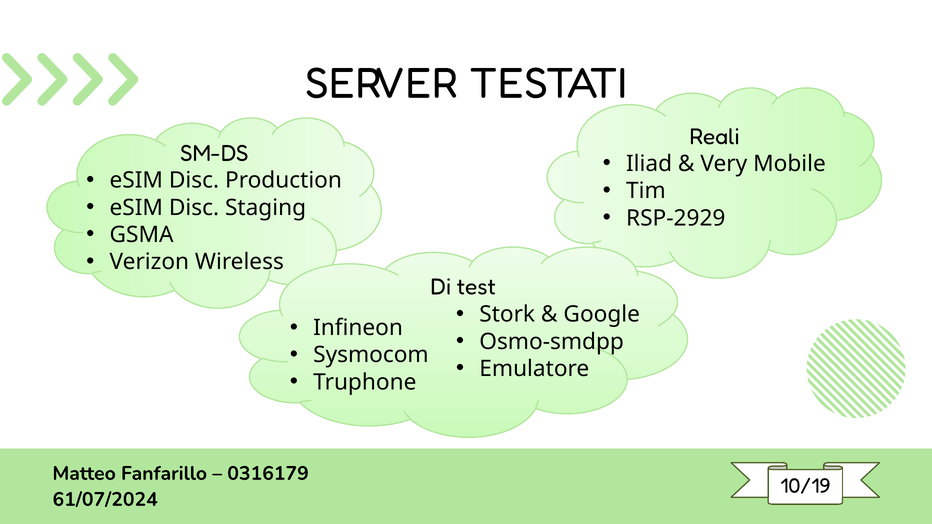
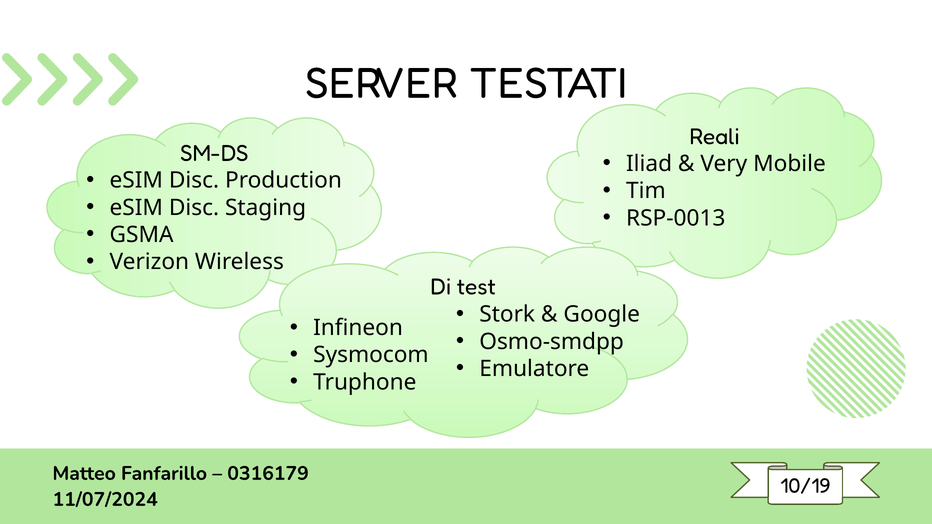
RSP-2929: RSP-2929 -> RSP-0013
61/07/2024: 61/07/2024 -> 11/07/2024
